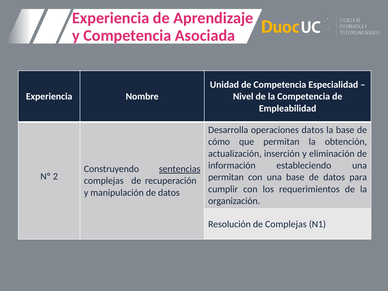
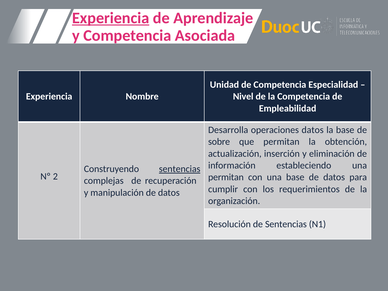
Experiencia at (111, 18) underline: none -> present
cómo: cómo -> sobre
de Complejas: Complejas -> Sentencias
